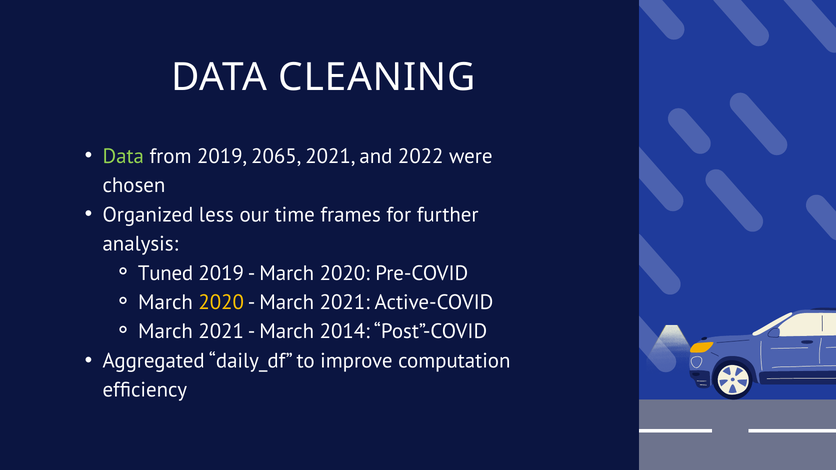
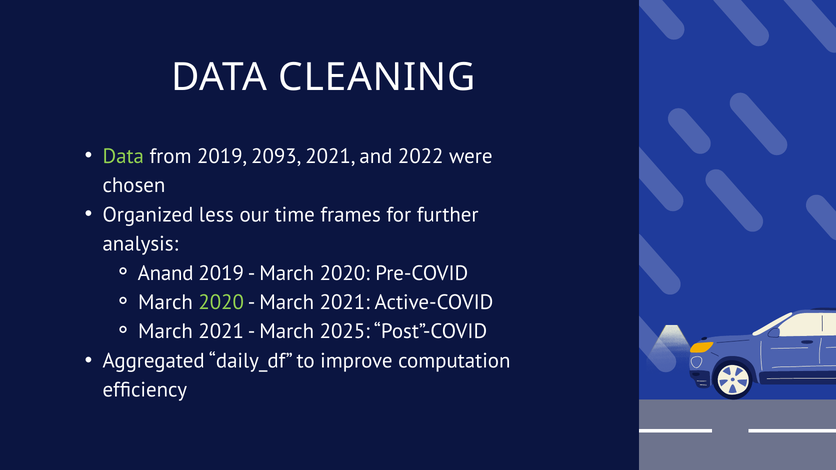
2065: 2065 -> 2093
Tuned: Tuned -> Anand
2020 at (221, 303) colour: yellow -> light green
2014: 2014 -> 2025
